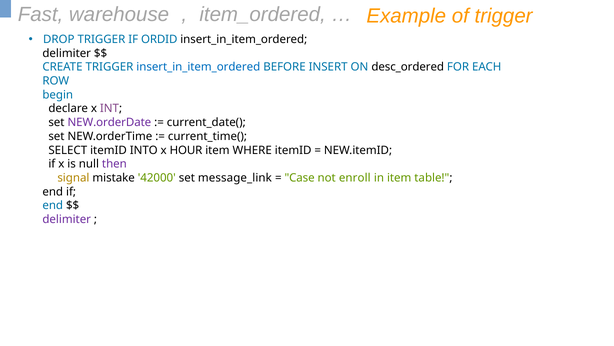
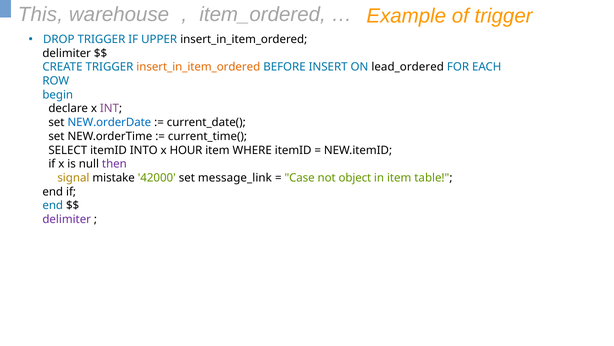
Fast: Fast -> This
ORDID: ORDID -> UPPER
insert_in_item_ordered at (198, 67) colour: blue -> orange
desc_ordered: desc_ordered -> lead_ordered
NEW.orderDate colour: purple -> blue
enroll: enroll -> object
